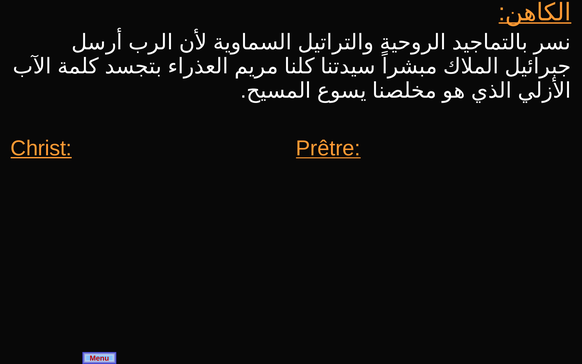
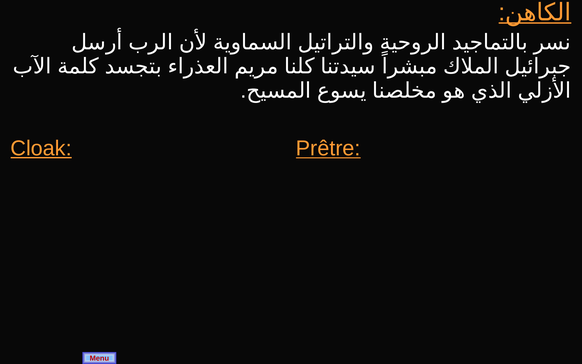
Christ: Christ -> Cloak
